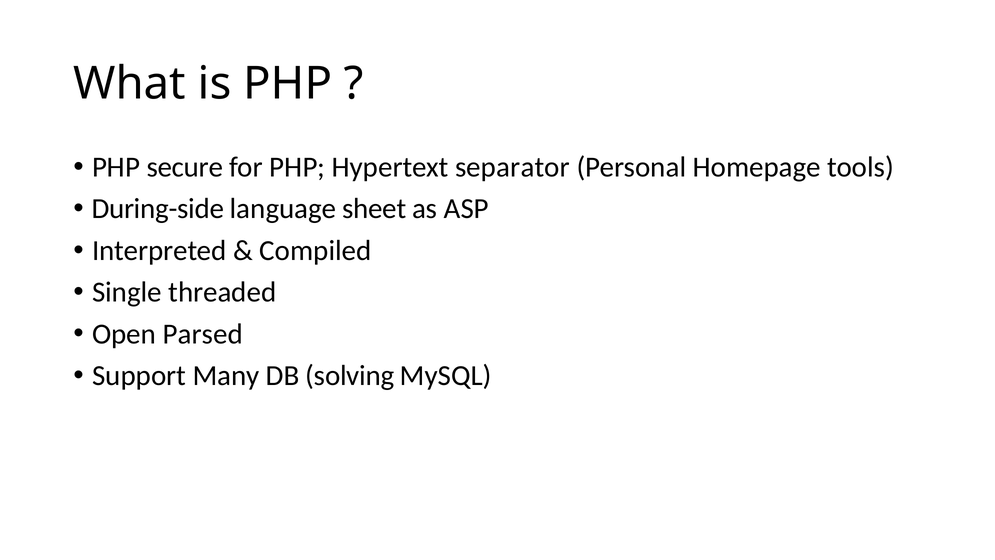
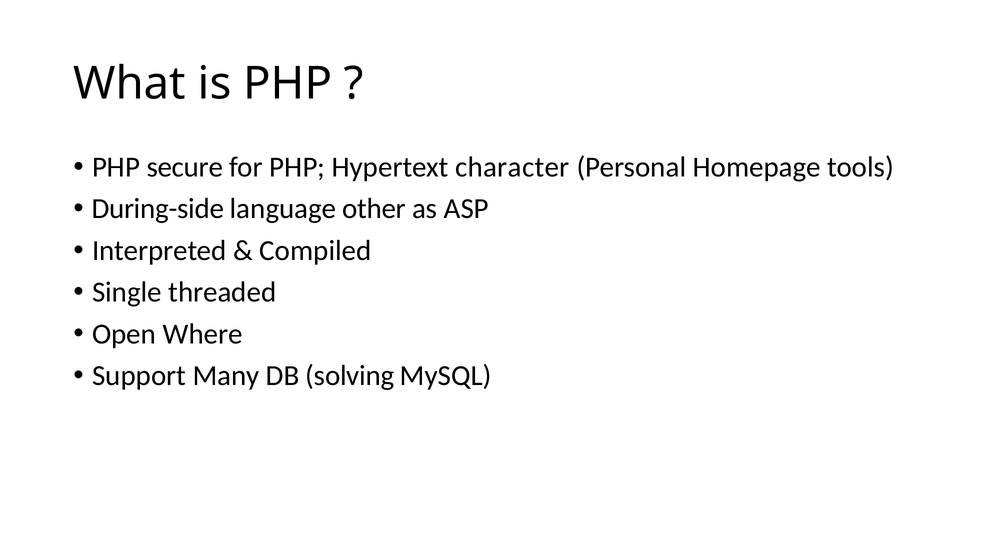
separator: separator -> character
sheet: sheet -> other
Parsed: Parsed -> Where
